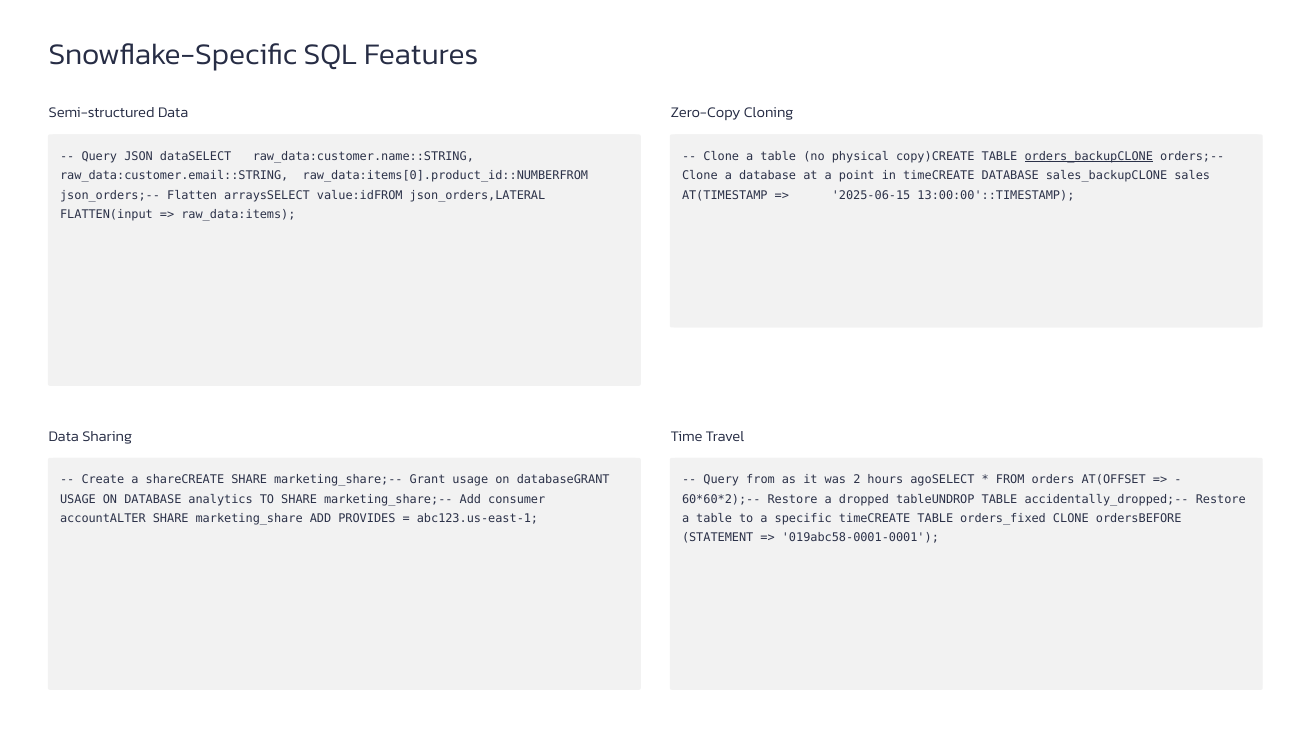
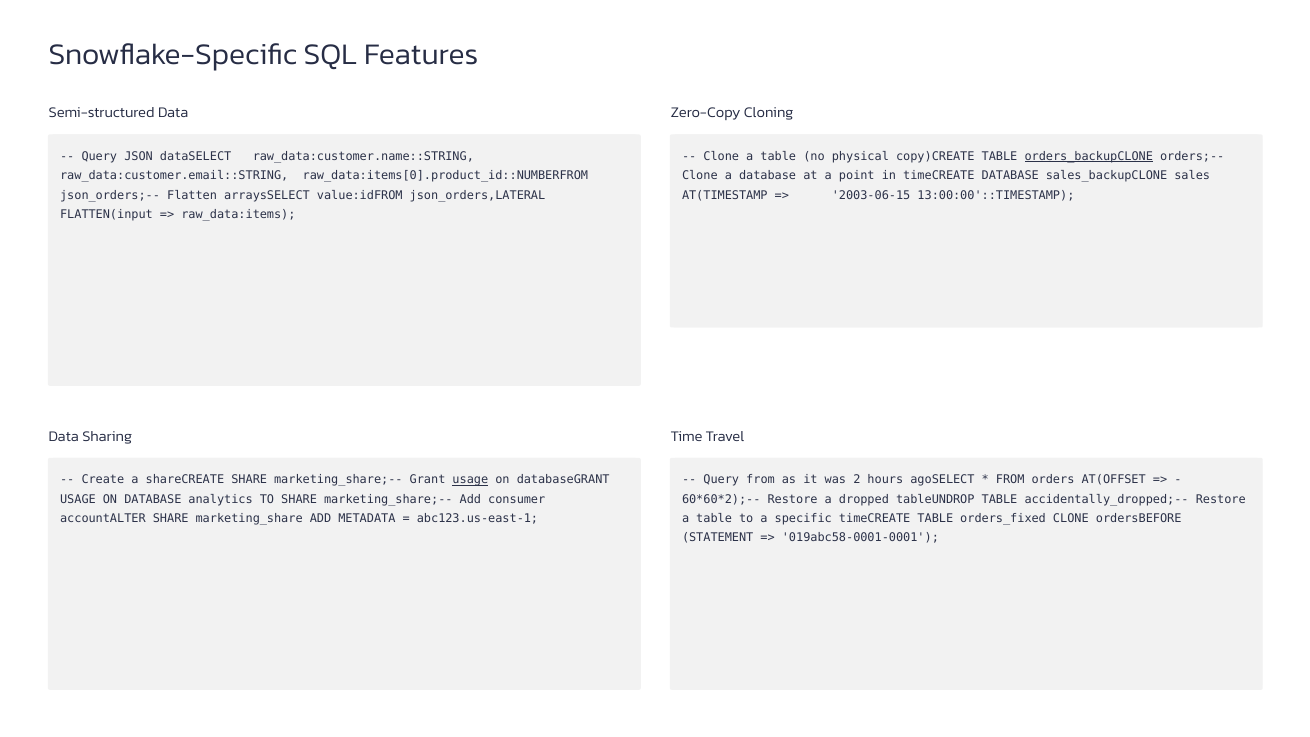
2025-06-15: 2025-06-15 -> 2003-06-15
usage at (470, 480) underline: none -> present
PROVIDES: PROVIDES -> METADATA
